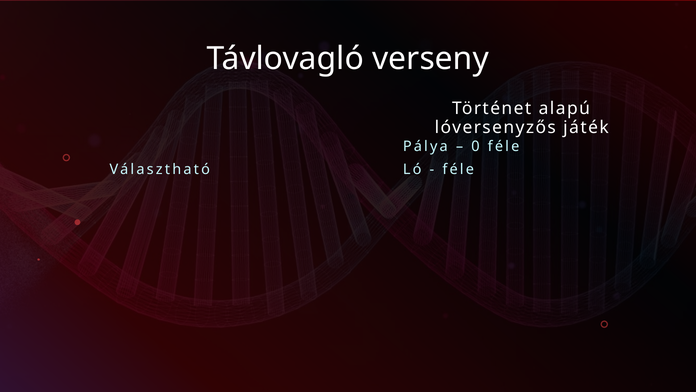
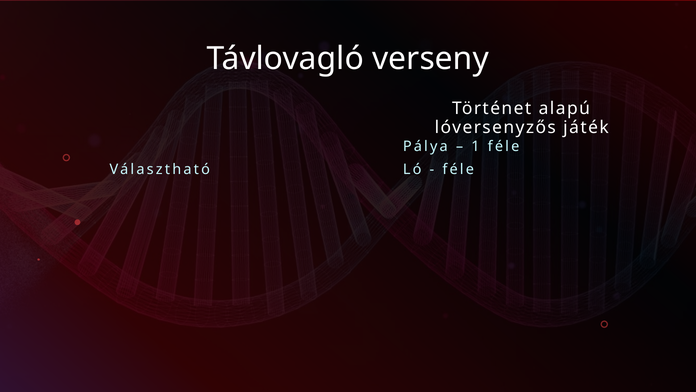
0: 0 -> 1
